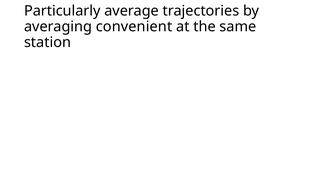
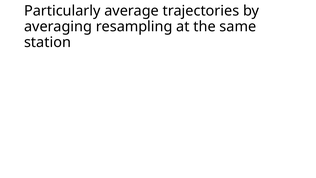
convenient: convenient -> resampling
